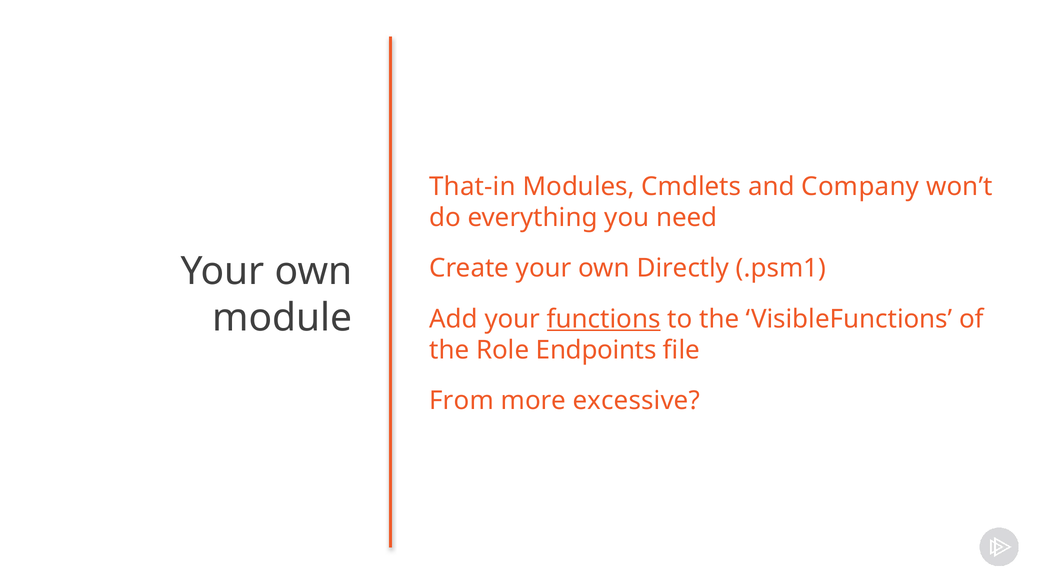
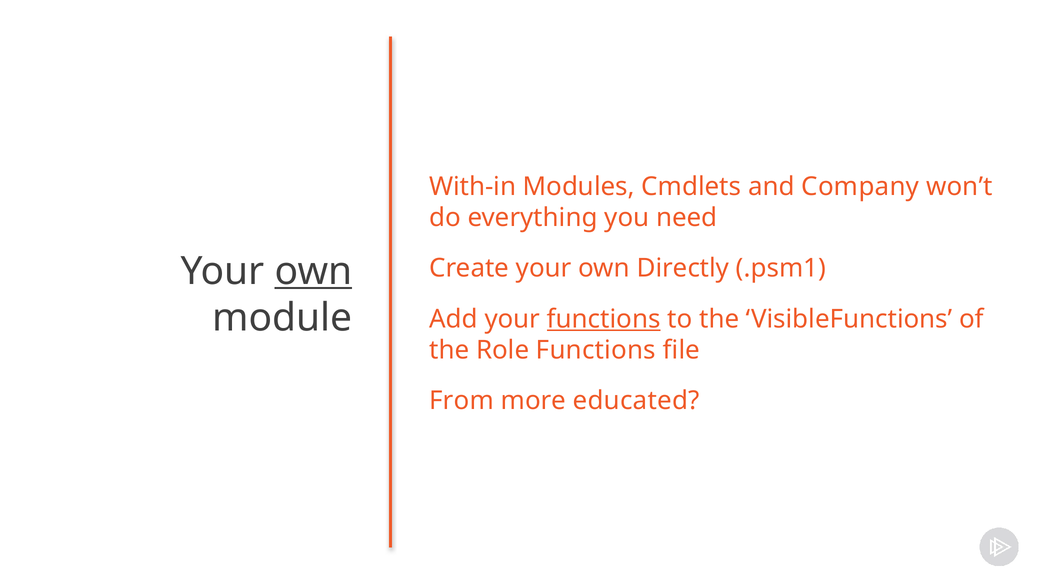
That-in: That-in -> With-in
own at (313, 271) underline: none -> present
Role Endpoints: Endpoints -> Functions
excessive: excessive -> educated
